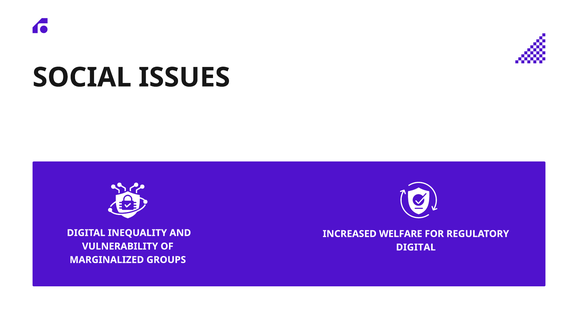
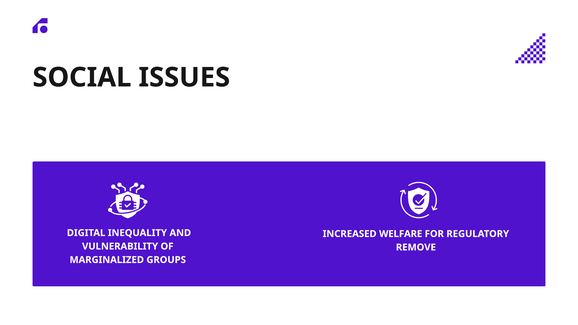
DIGITAL at (416, 247): DIGITAL -> REMOVE
